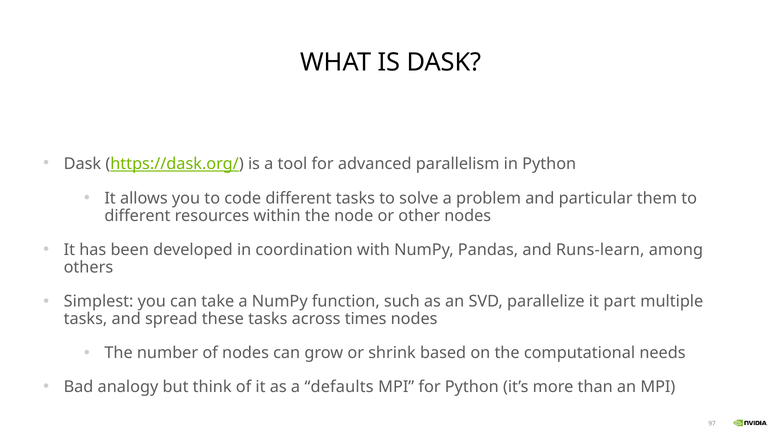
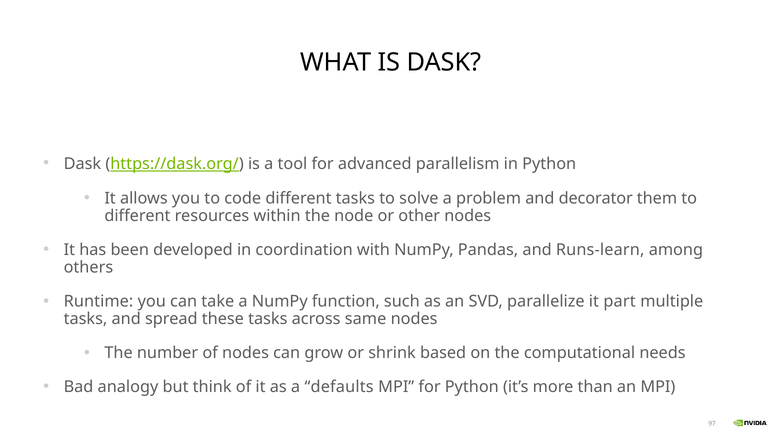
particular: particular -> decorator
Simplest: Simplest -> Runtime
times: times -> same
